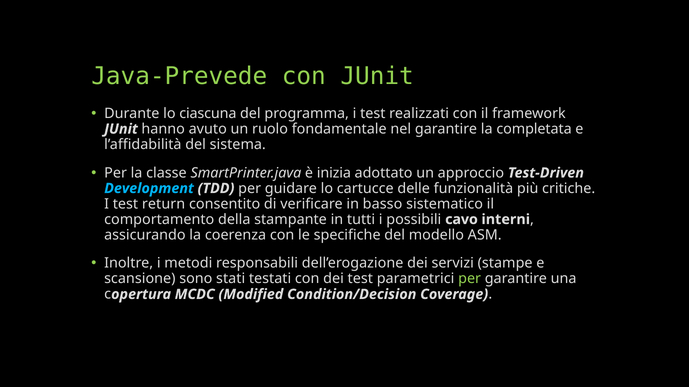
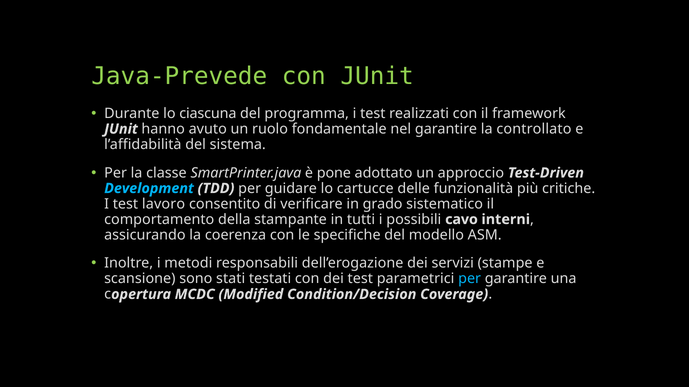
completata: completata -> controllato
inizia: inizia -> pone
return: return -> lavoro
basso: basso -> grado
per at (470, 279) colour: light green -> light blue
